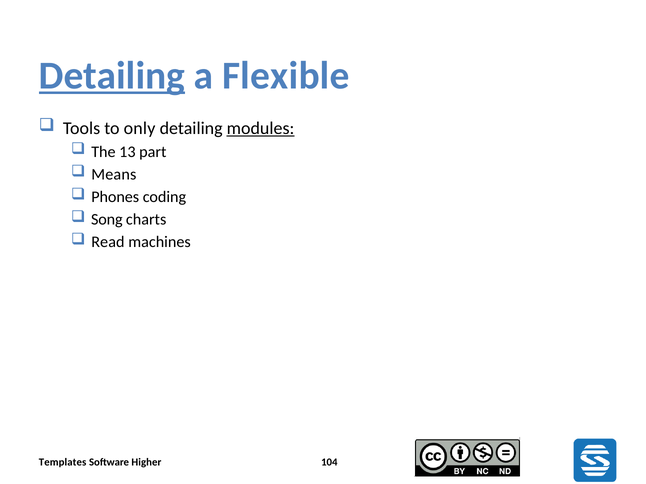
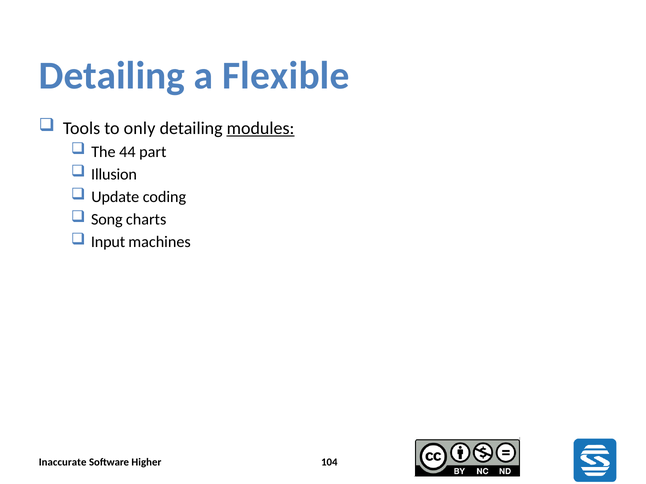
Detailing at (112, 76) underline: present -> none
13: 13 -> 44
Means: Means -> Illusion
Phones: Phones -> Update
Read: Read -> Input
Templates: Templates -> Inaccurate
